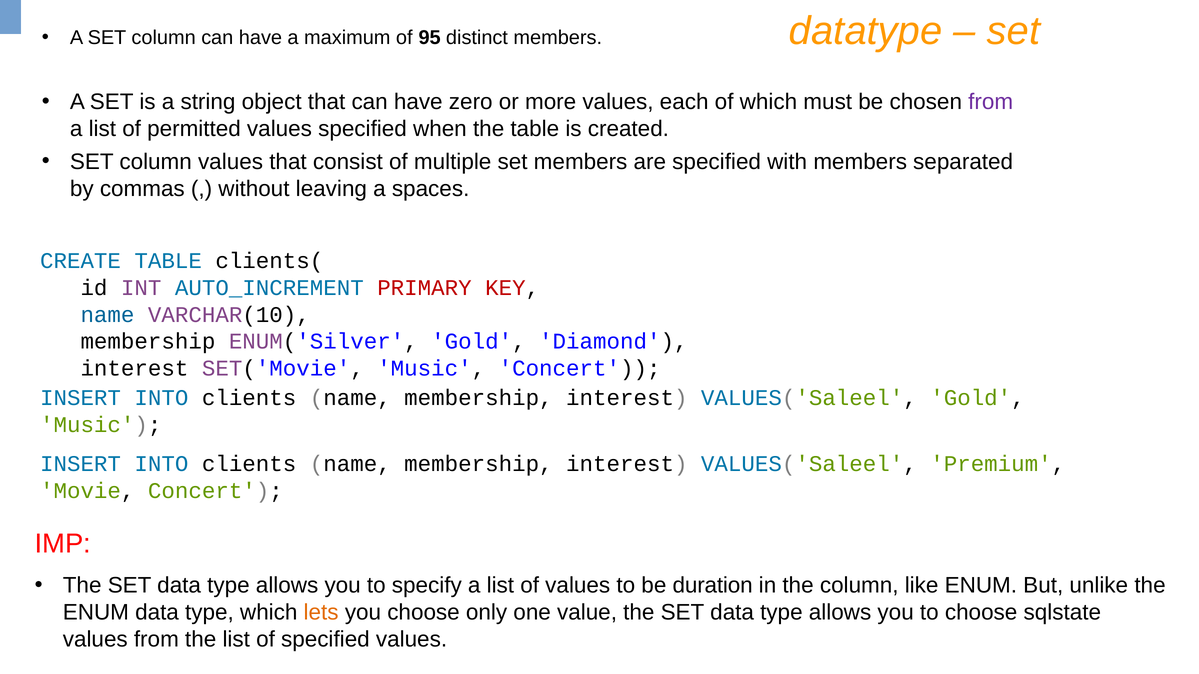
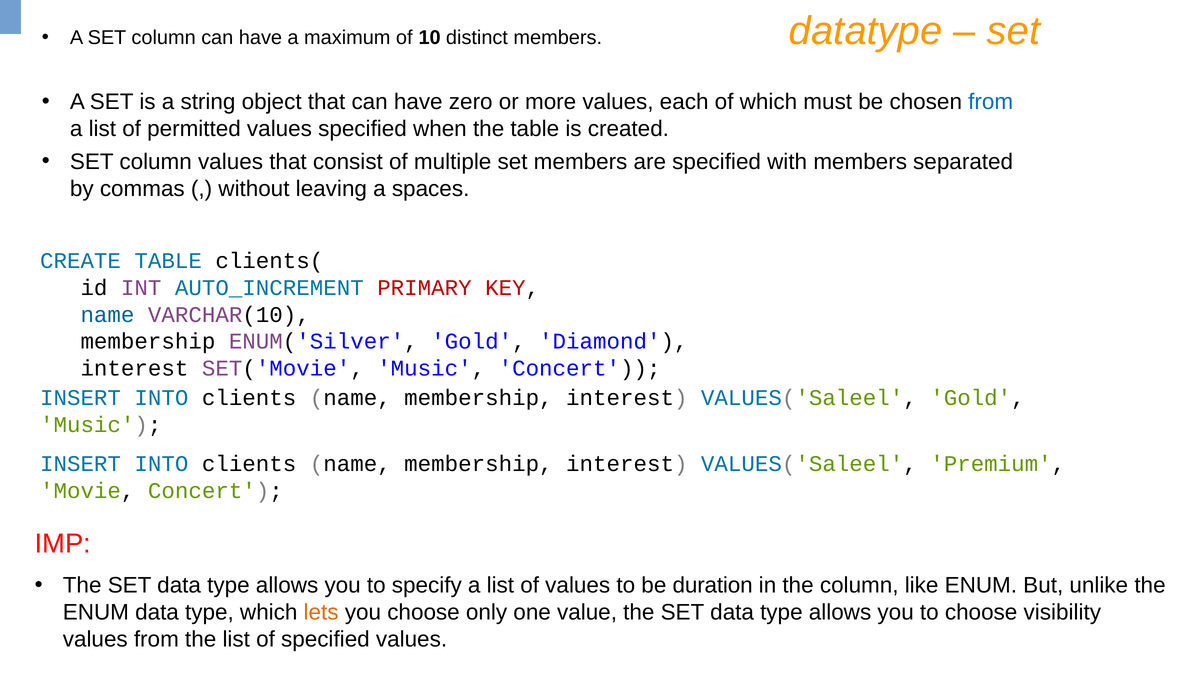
95: 95 -> 10
from at (991, 102) colour: purple -> blue
sqlstate: sqlstate -> visibility
